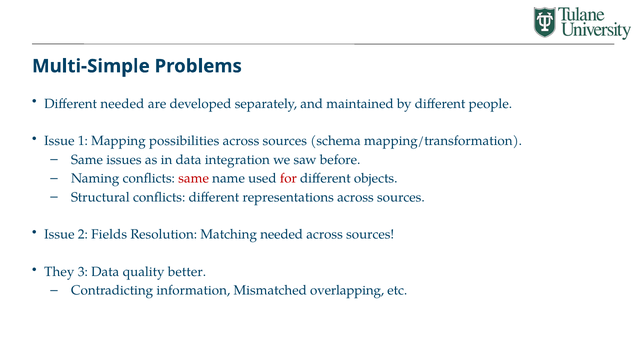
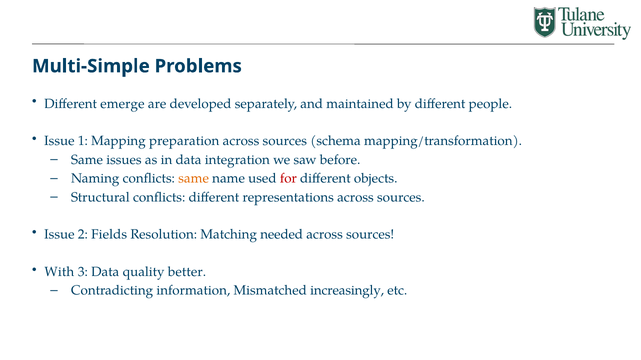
Different needed: needed -> emerge
possibilities: possibilities -> preparation
same at (194, 179) colour: red -> orange
They: They -> With
overlapping: overlapping -> increasingly
